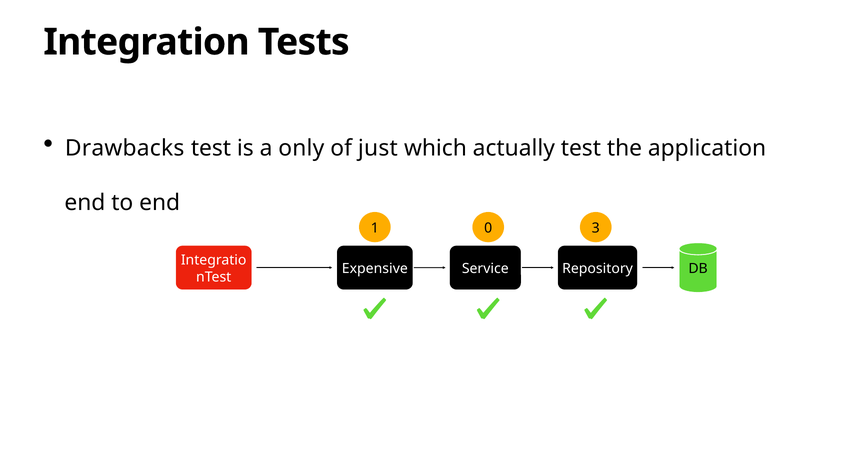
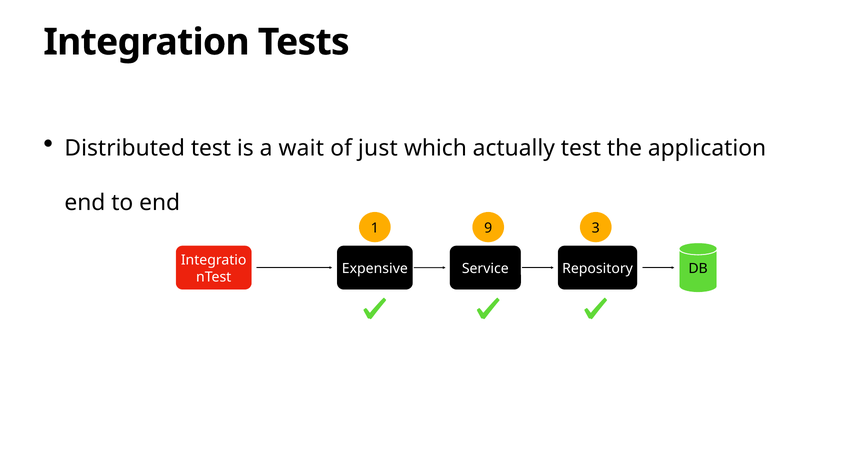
Drawbacks: Drawbacks -> Distributed
only: only -> wait
0: 0 -> 9
